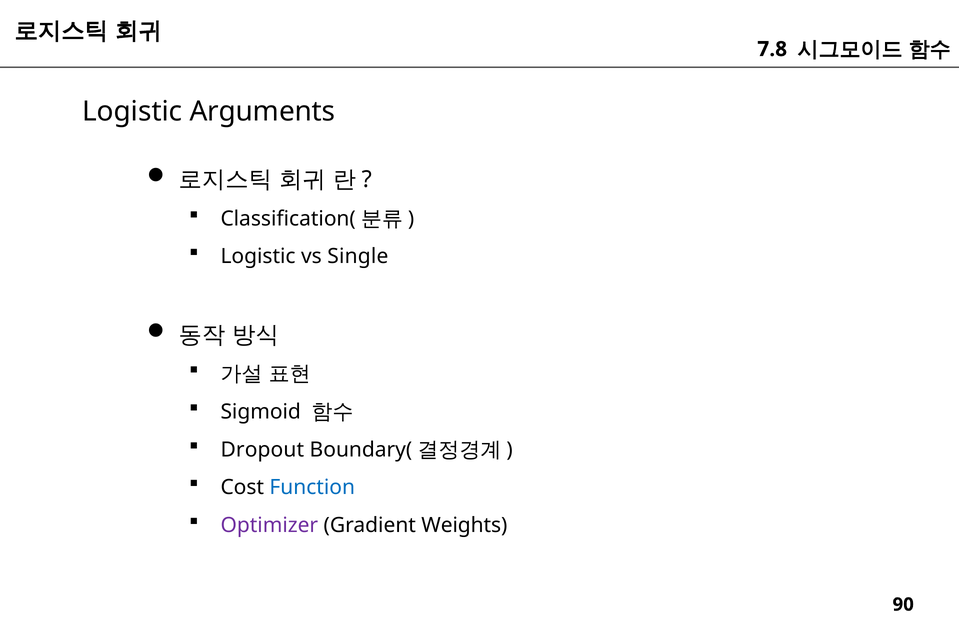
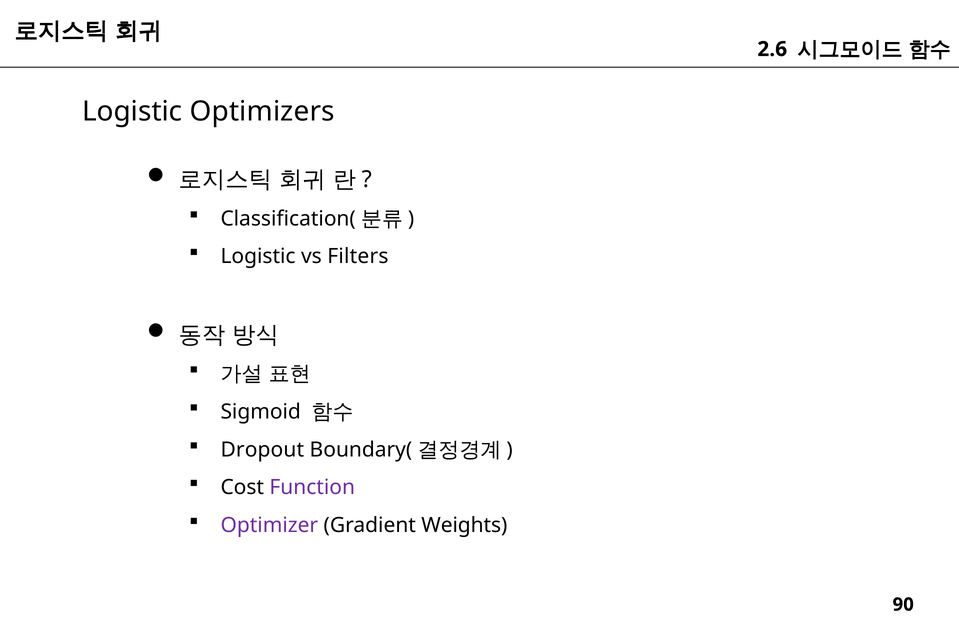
7.8: 7.8 -> 2.6
Arguments: Arguments -> Optimizers
Single: Single -> Filters
Function colour: blue -> purple
